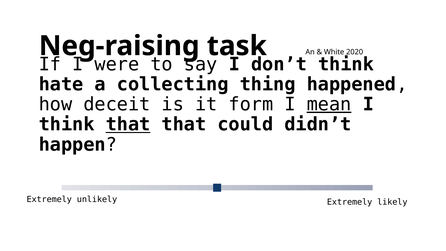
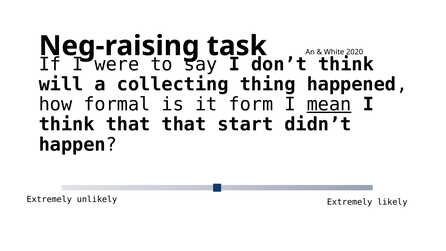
hate: hate -> will
deceit: deceit -> formal
that at (128, 124) underline: present -> none
could: could -> start
